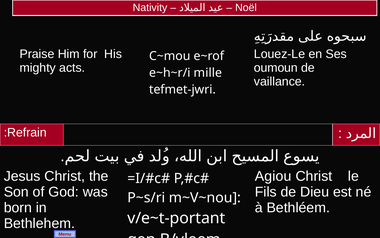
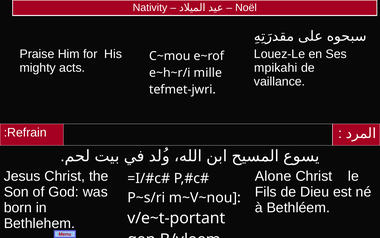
oumoun: oumoun -> mpikahi
Agiou: Agiou -> Alone
